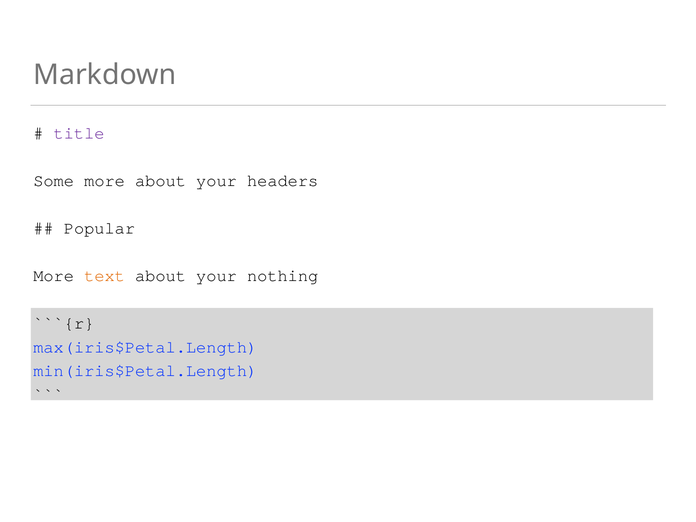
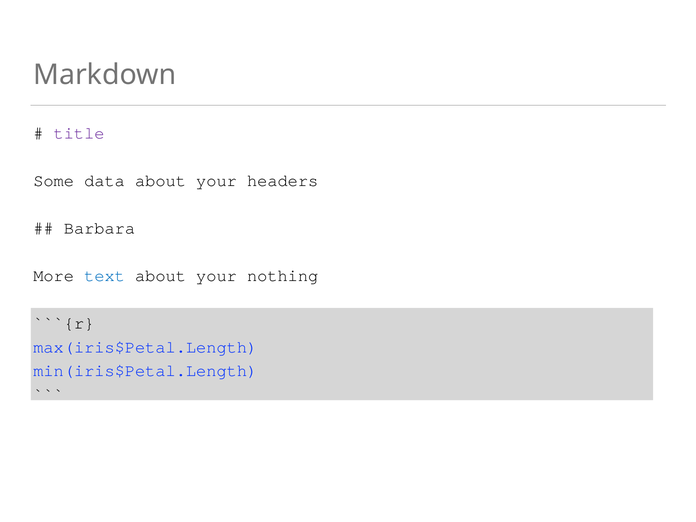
Some more: more -> data
Popular: Popular -> Barbara
text colour: orange -> blue
